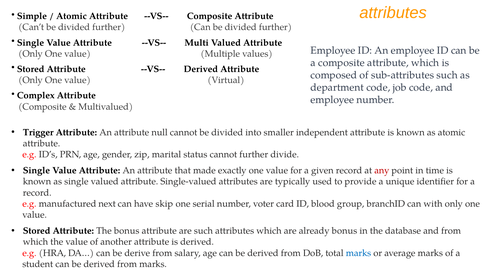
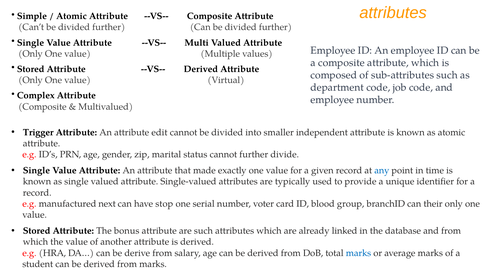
null: null -> edit
any colour: red -> blue
skip: skip -> stop
with: with -> their
already bonus: bonus -> linked
